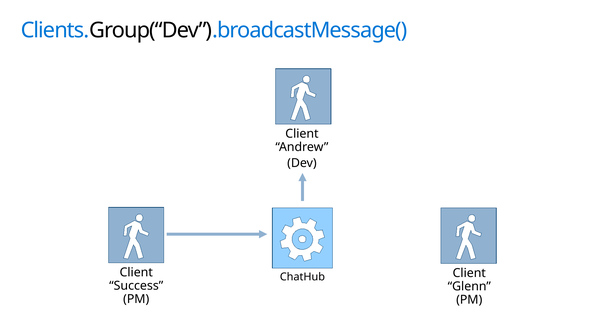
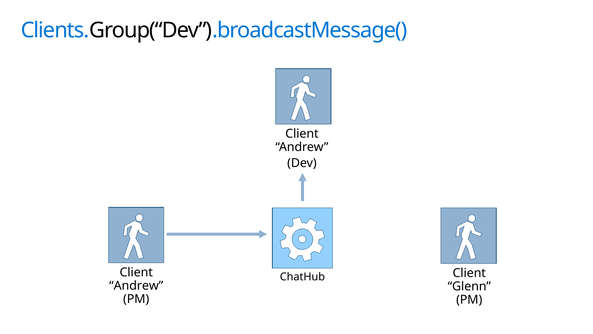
Success at (136, 285): Success -> Andrew
